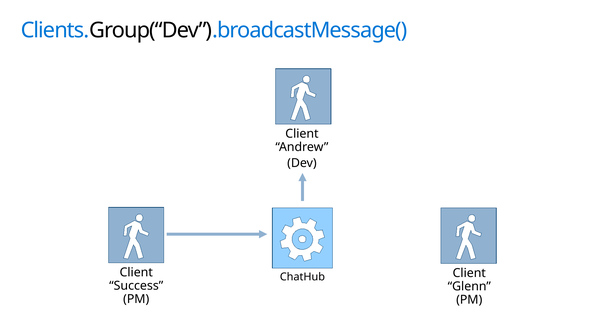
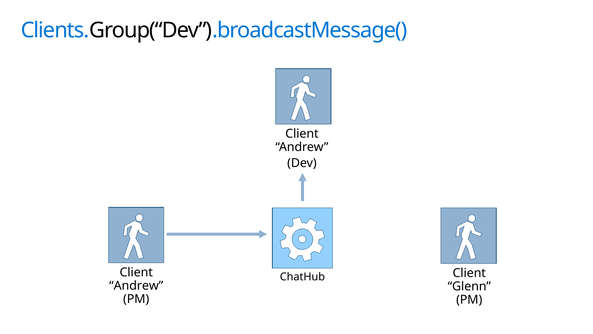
Success at (136, 285): Success -> Andrew
